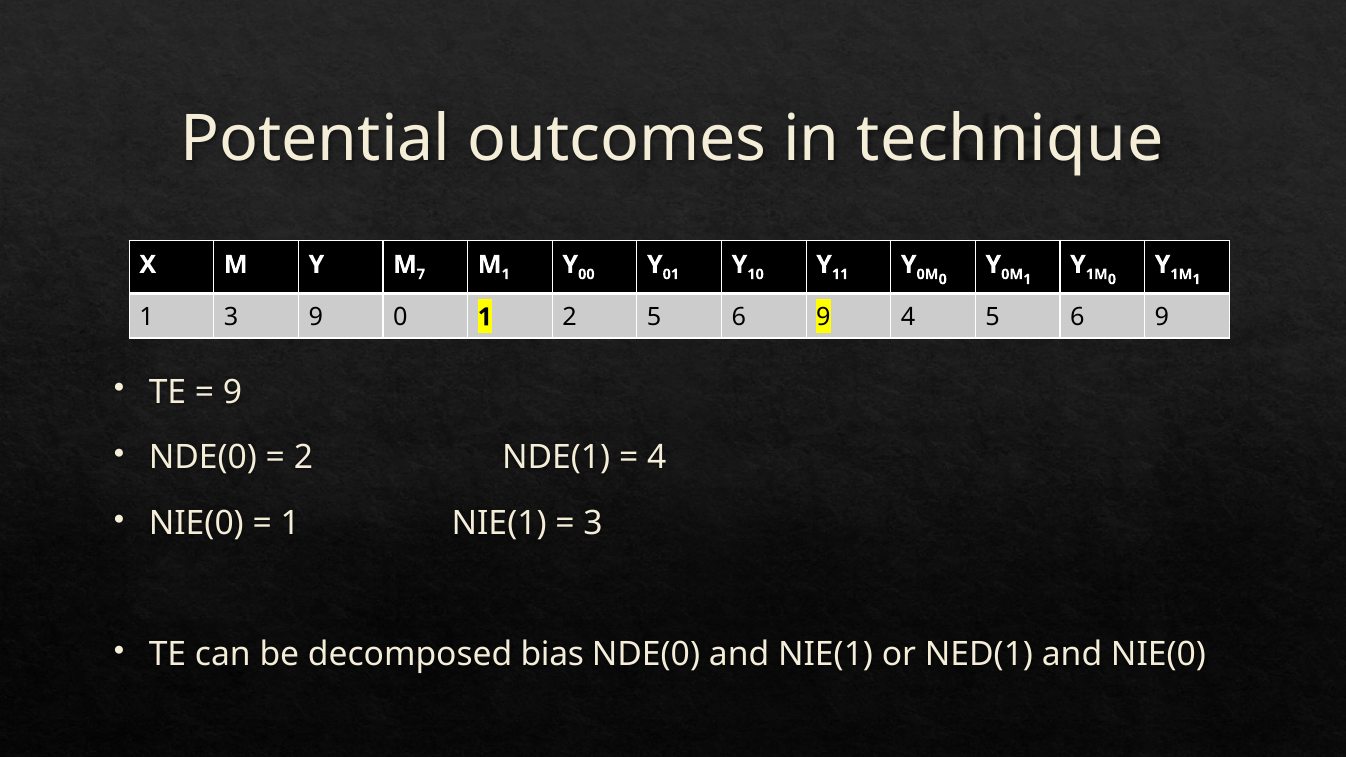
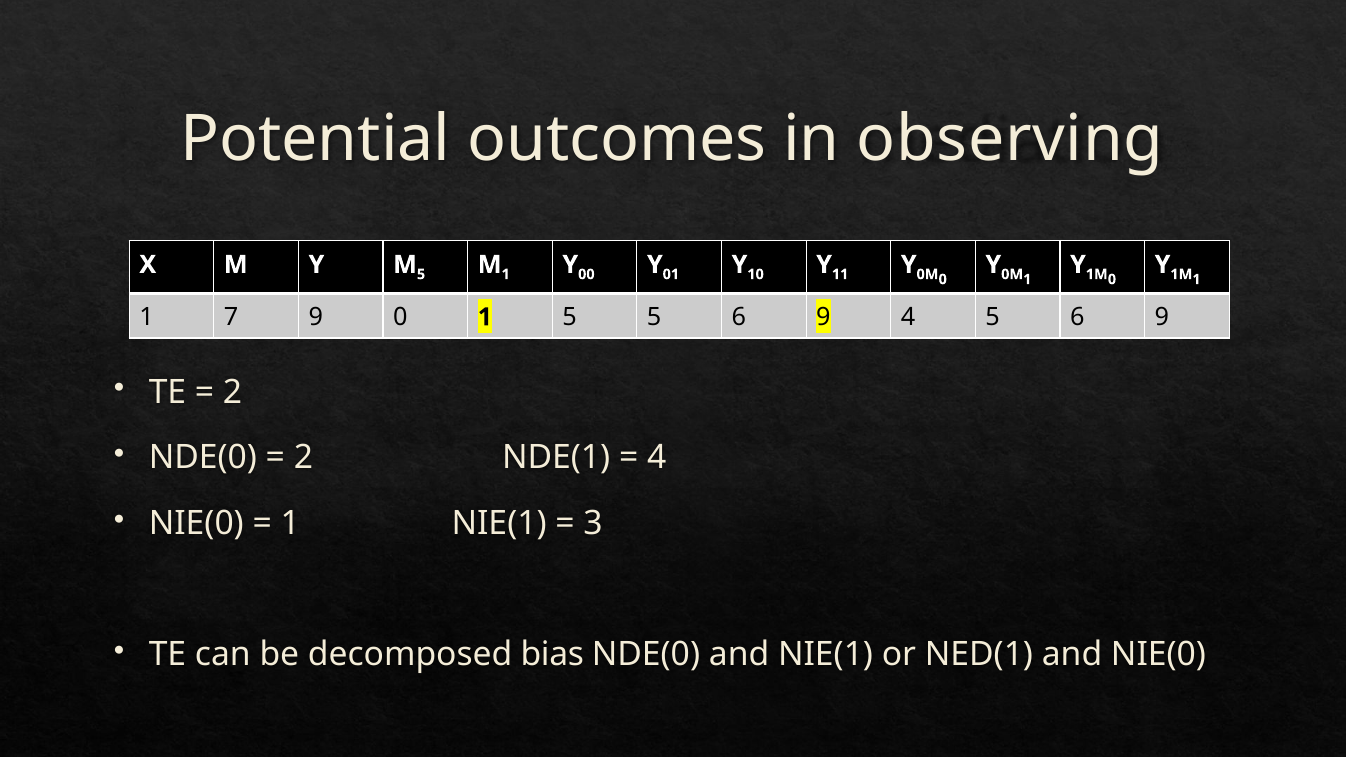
technique: technique -> observing
M 7: 7 -> 5
1 3: 3 -> 7
1 2: 2 -> 5
9 at (232, 392): 9 -> 2
